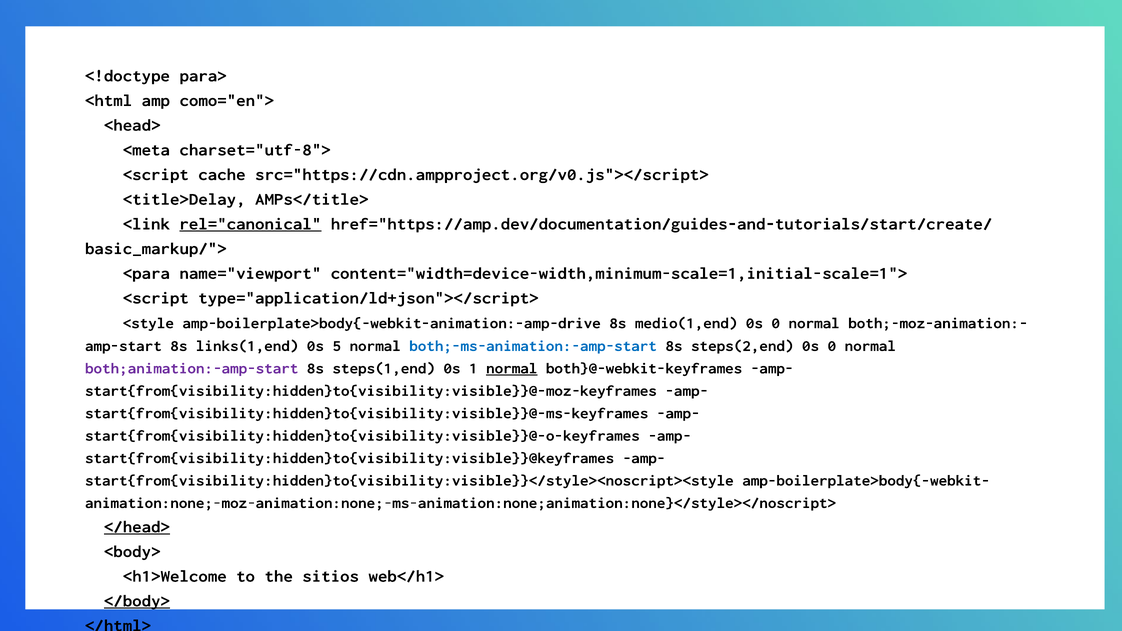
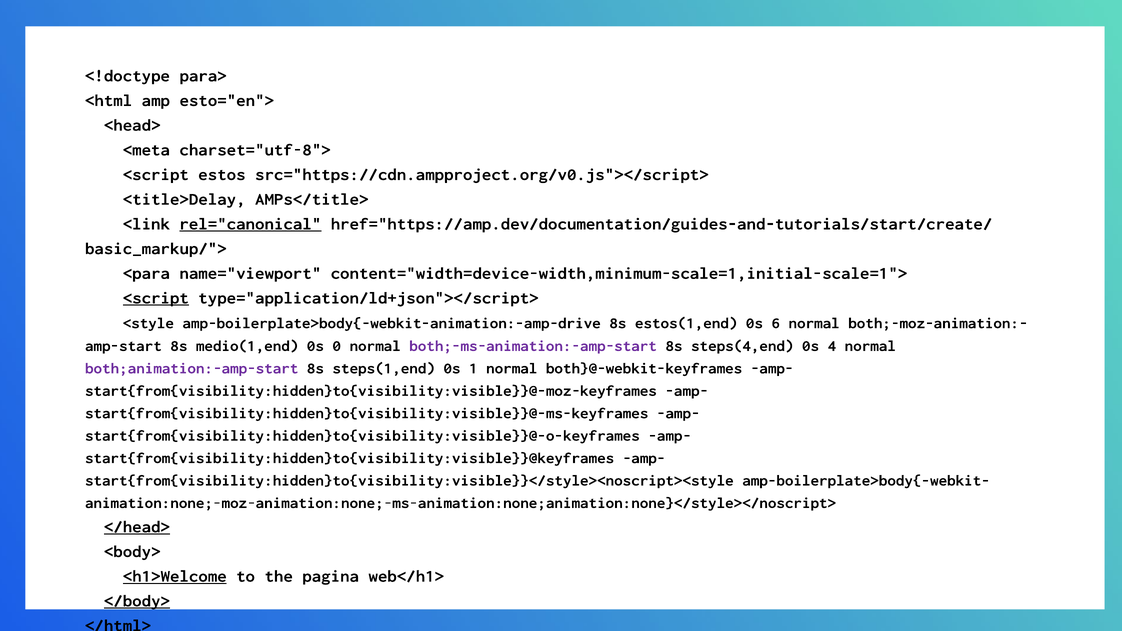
como="en">: como="en"> -> esto="en">
cache: cache -> estos
<script at (156, 298) underline: none -> present
medio(1,end: medio(1,end -> estos(1,end
0 at (776, 323): 0 -> 6
links(1,end: links(1,end -> medio(1,end
5: 5 -> 0
both;-ms-animation:-amp-start colour: blue -> purple
steps(2,end: steps(2,end -> steps(4,end
0 at (832, 346): 0 -> 4
normal at (512, 368) underline: present -> none
<h1>Welcome underline: none -> present
sitios: sitios -> pagina
